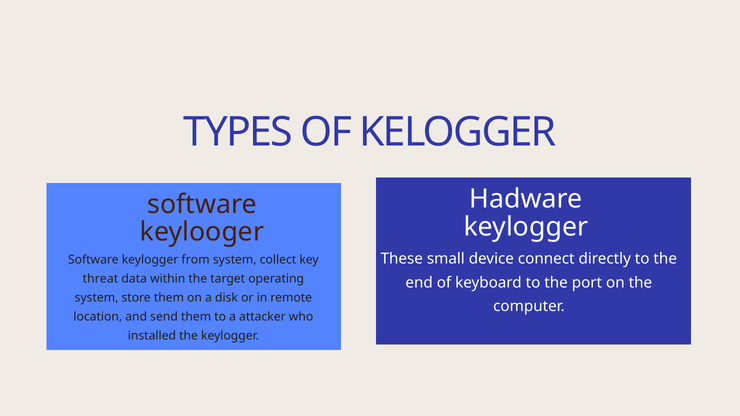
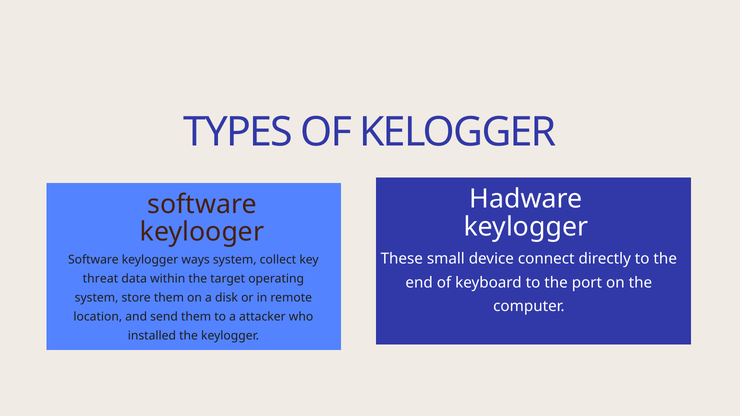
from: from -> ways
